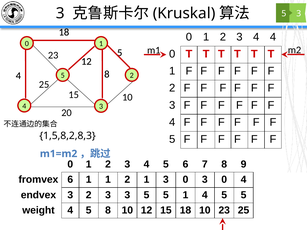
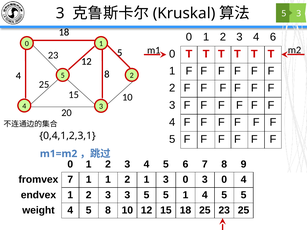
4 4: 4 -> 6
1,5,8,2,8,3: 1,5,8,2,8,3 -> 0,4,1,2,3,1
fromvex 6: 6 -> 7
endvex 3: 3 -> 1
18 10: 10 -> 25
